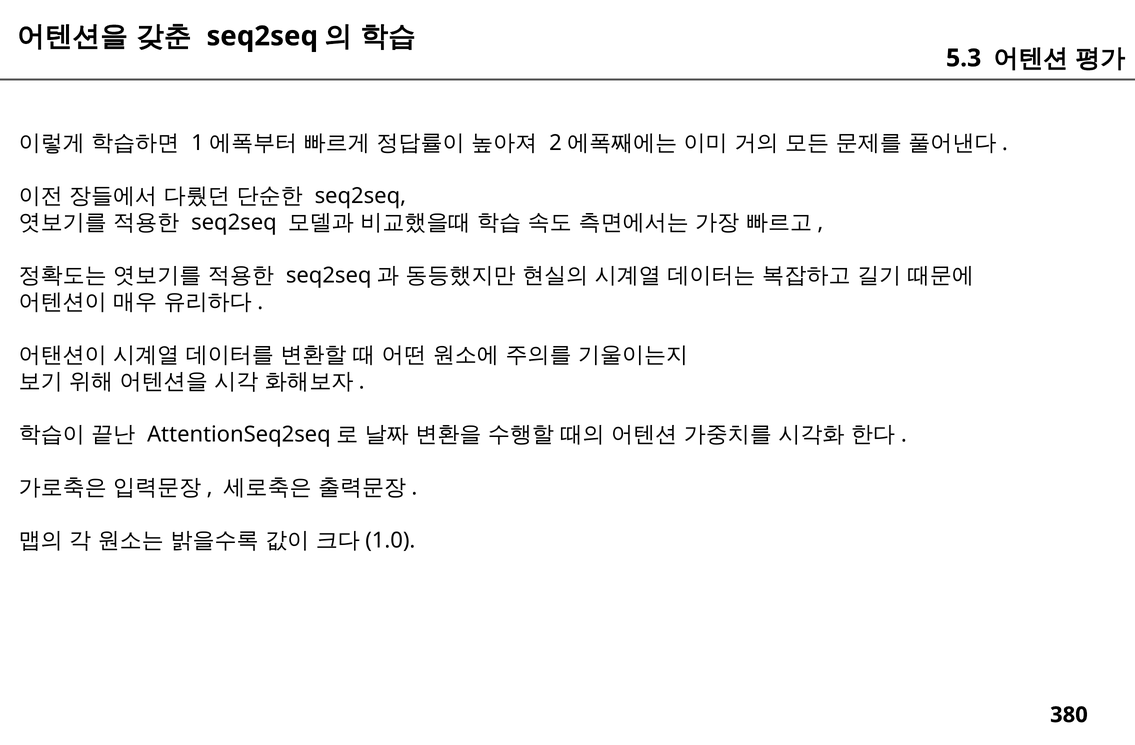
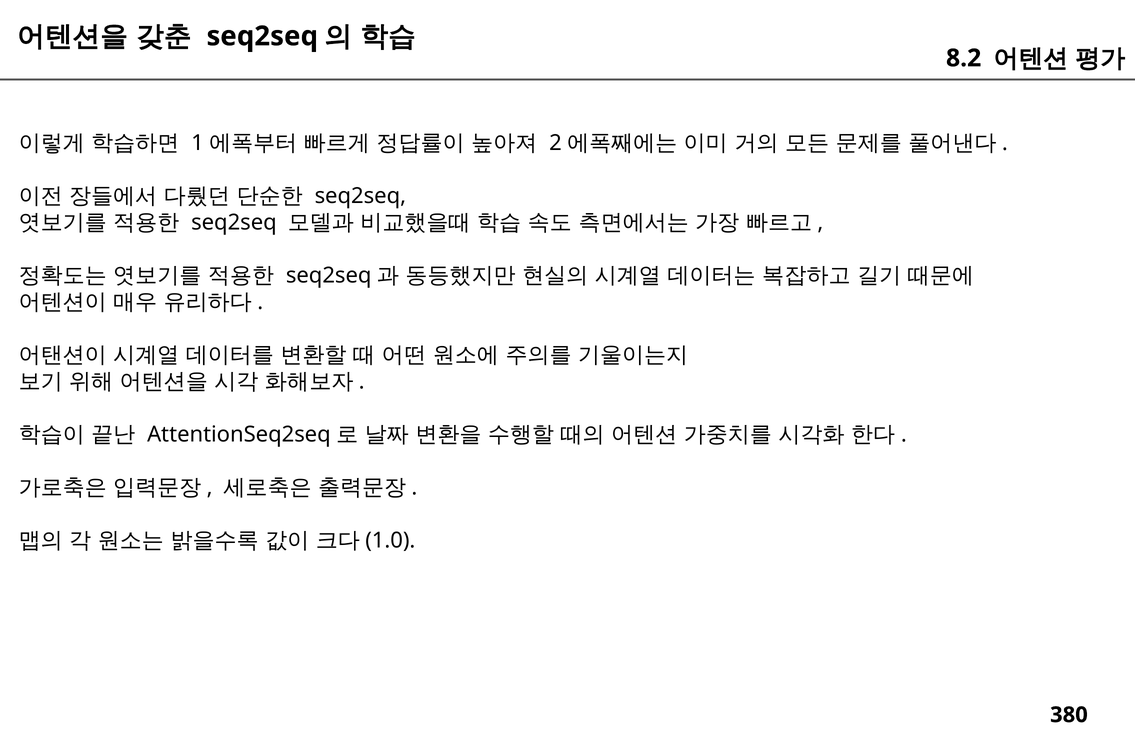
5.3: 5.3 -> 8.2
